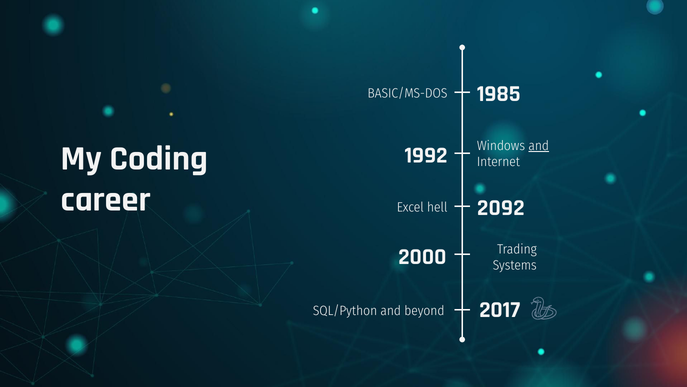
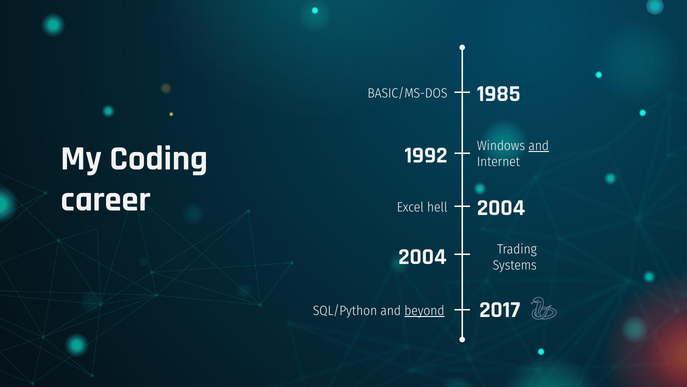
2092 at (501, 208): 2092 -> 2004
2000 at (422, 257): 2000 -> 2004
beyond underline: none -> present
